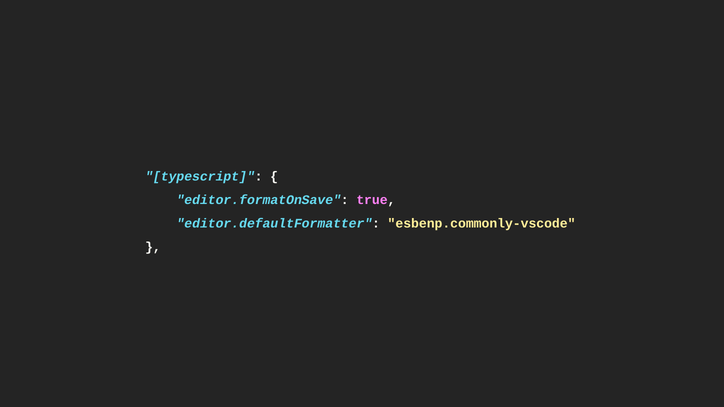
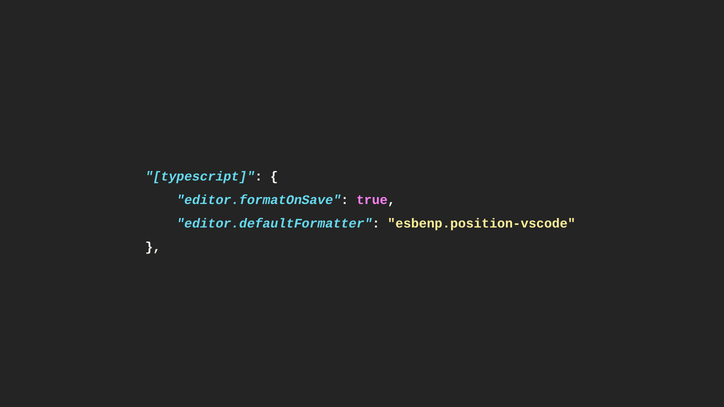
esbenp.commonly-vscode: esbenp.commonly-vscode -> esbenp.position-vscode
